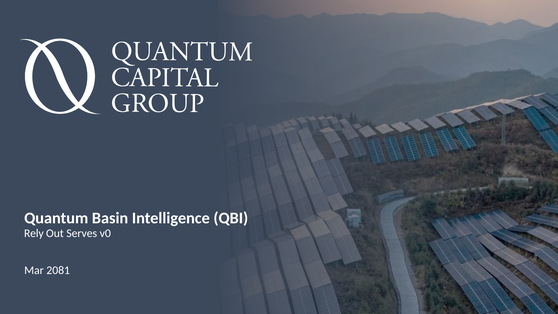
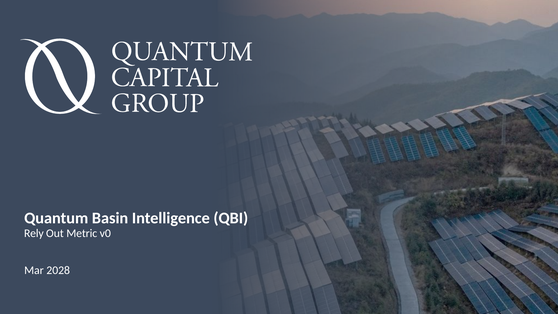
Serves: Serves -> Metric
2081: 2081 -> 2028
